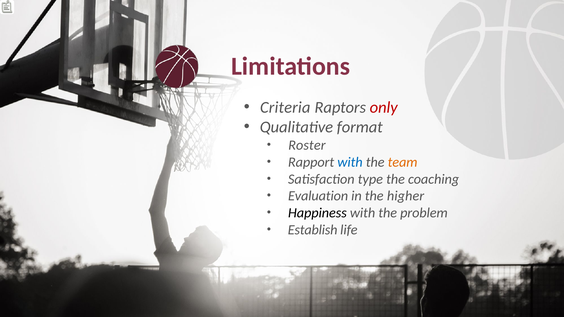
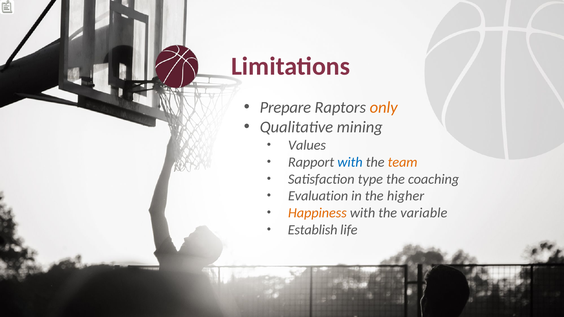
Criteria: Criteria -> Prepare
only colour: red -> orange
format: format -> mining
Roster: Roster -> Values
Happiness colour: black -> orange
problem: problem -> variable
